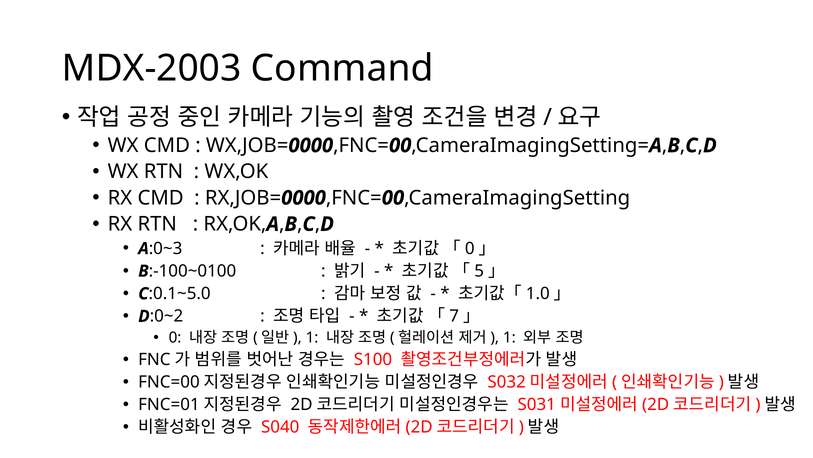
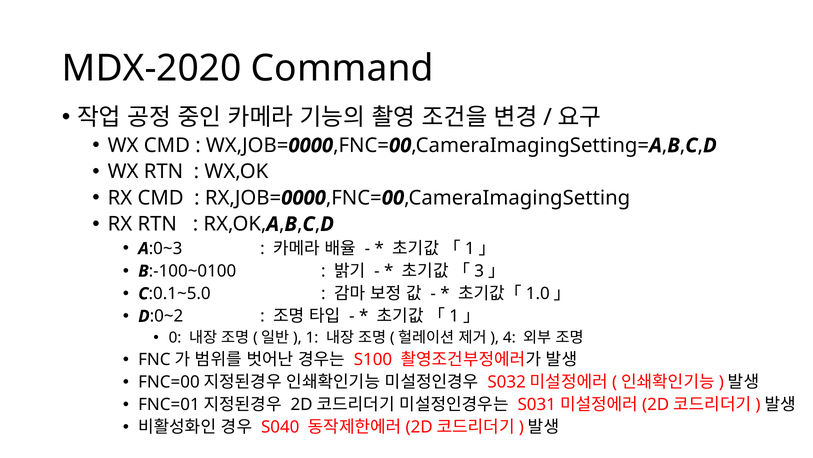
MDX-2003: MDX-2003 -> MDX-2020
0 at (470, 248): 0 -> 1
5: 5 -> 3
7 at (454, 316): 7 -> 1
1 at (509, 337): 1 -> 4
